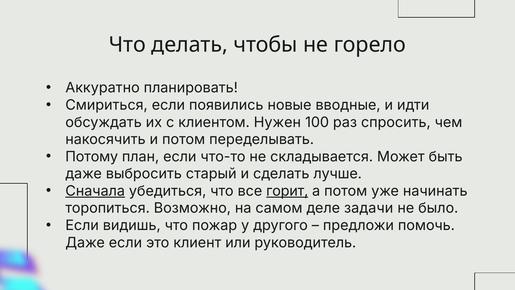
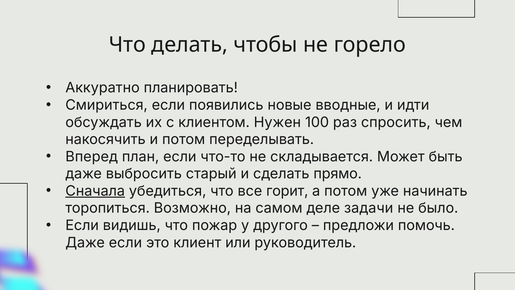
Потому: Потому -> Вперед
лучше: лучше -> прямо
горит underline: present -> none
